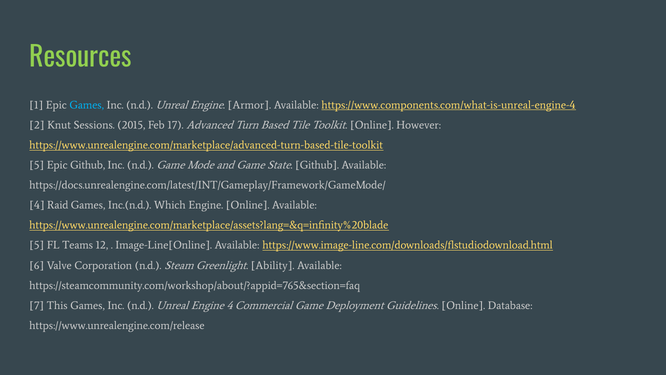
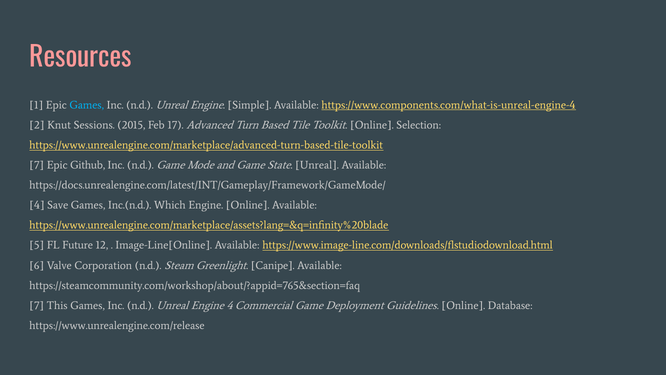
Resources colour: light green -> pink
Armor: Armor -> Simple
However: However -> Selection
5 at (37, 165): 5 -> 7
State Github: Github -> Unreal
Raid: Raid -> Save
Teams: Teams -> Future
Ability: Ability -> Canipe
